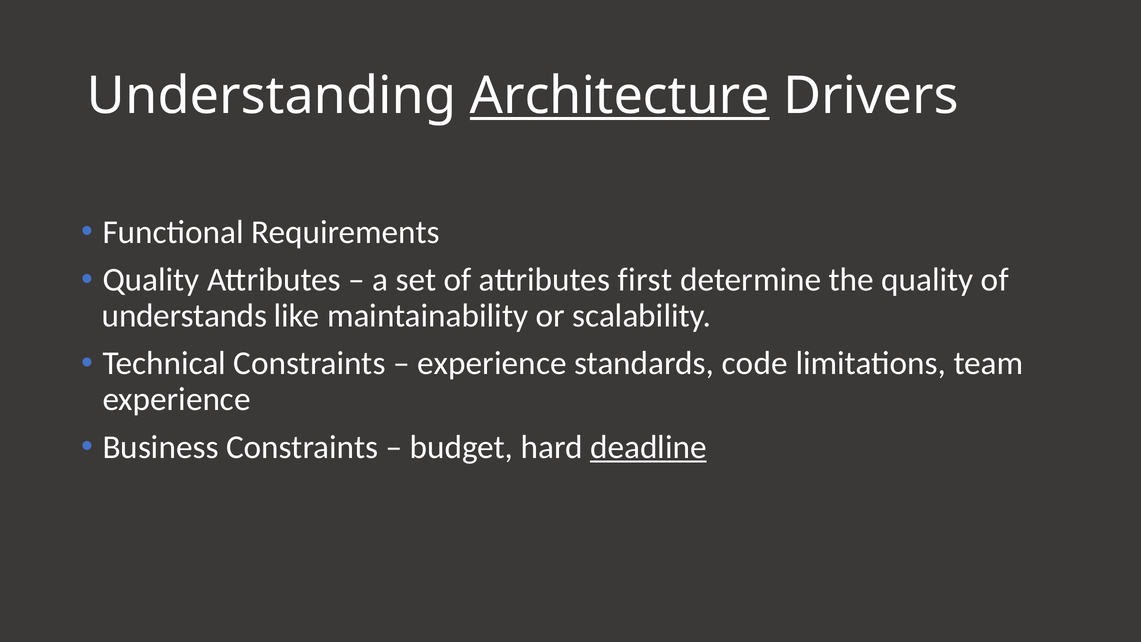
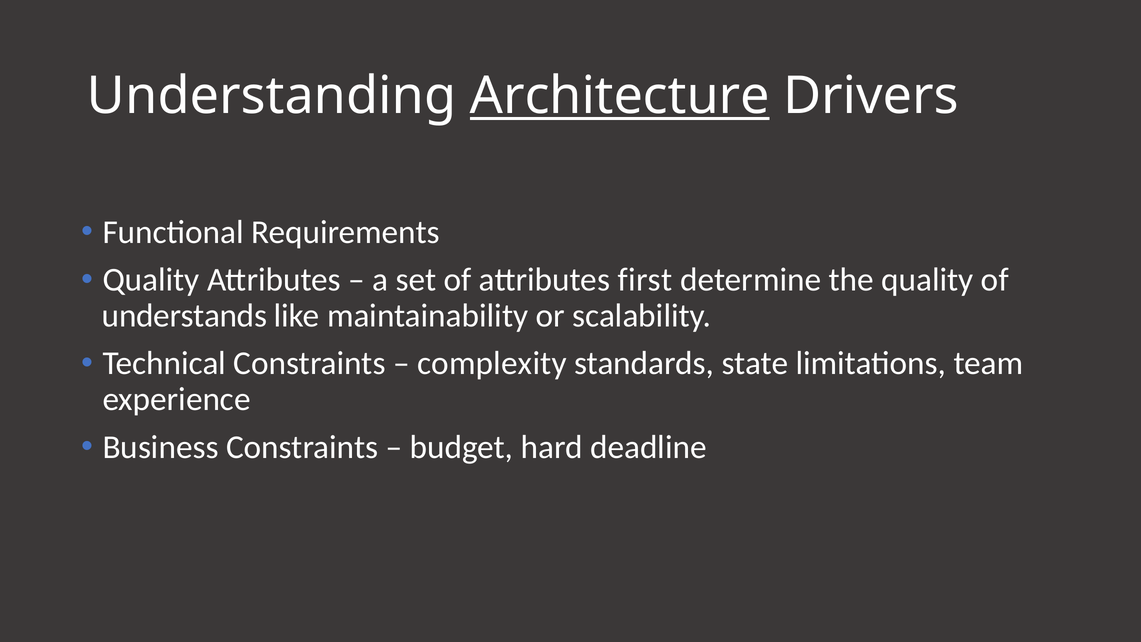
experience at (492, 363): experience -> complexity
code: code -> state
deadline underline: present -> none
